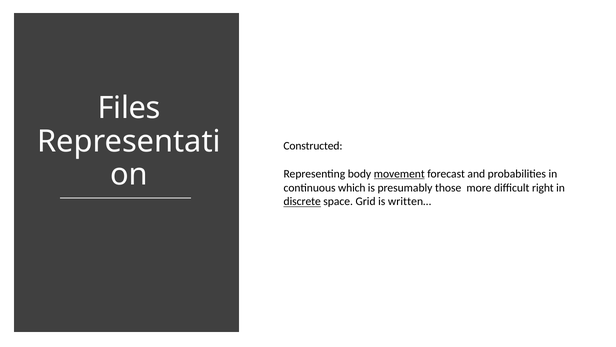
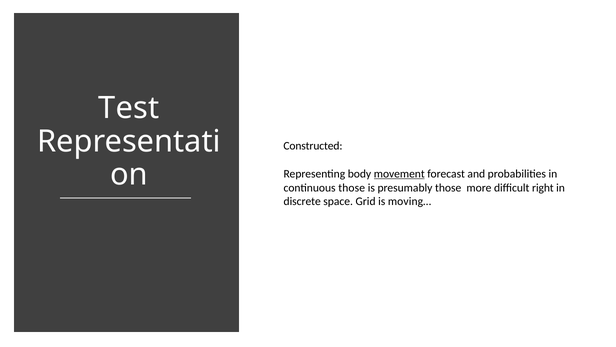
Files: Files -> Test
continuous which: which -> those
discrete underline: present -> none
written…: written… -> moving…
